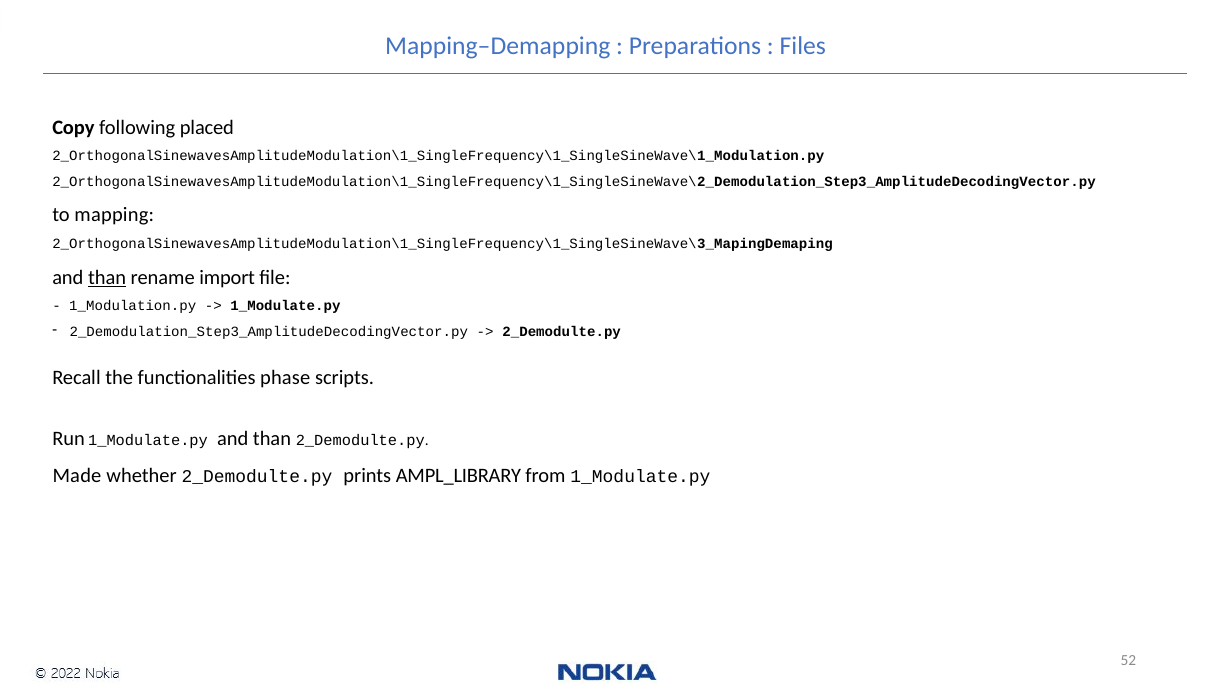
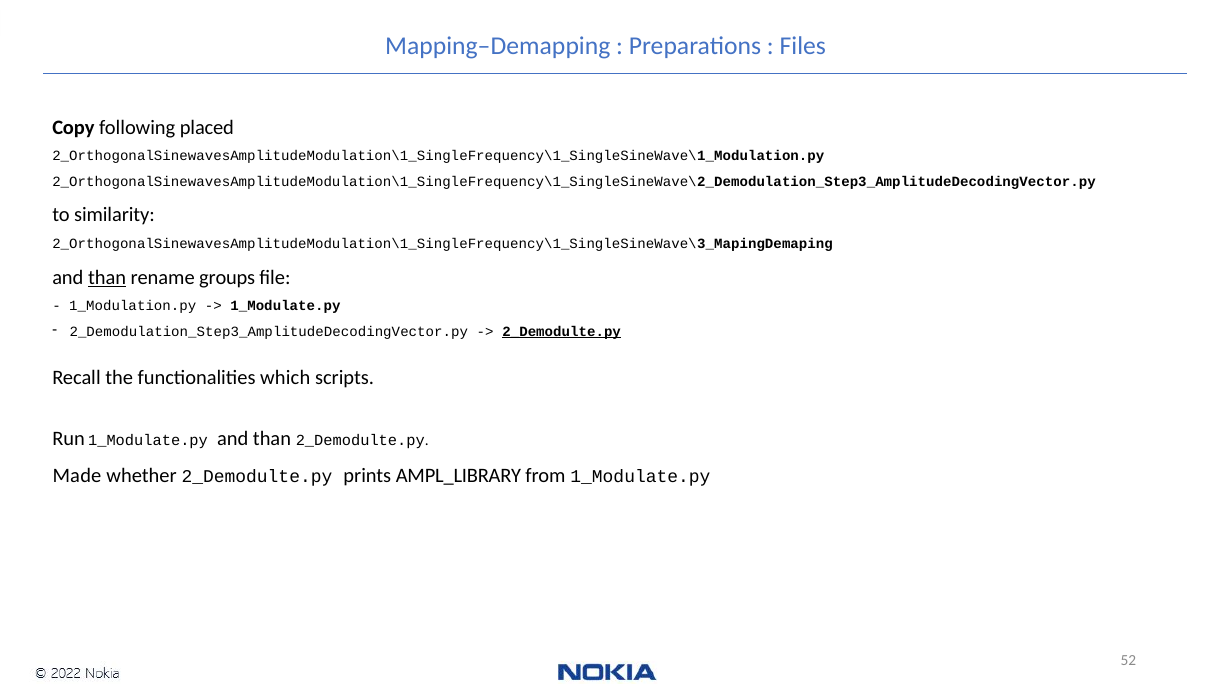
mapping: mapping -> similarity
import: import -> groups
2_Demodulte.py at (562, 332) underline: none -> present
phase: phase -> which
